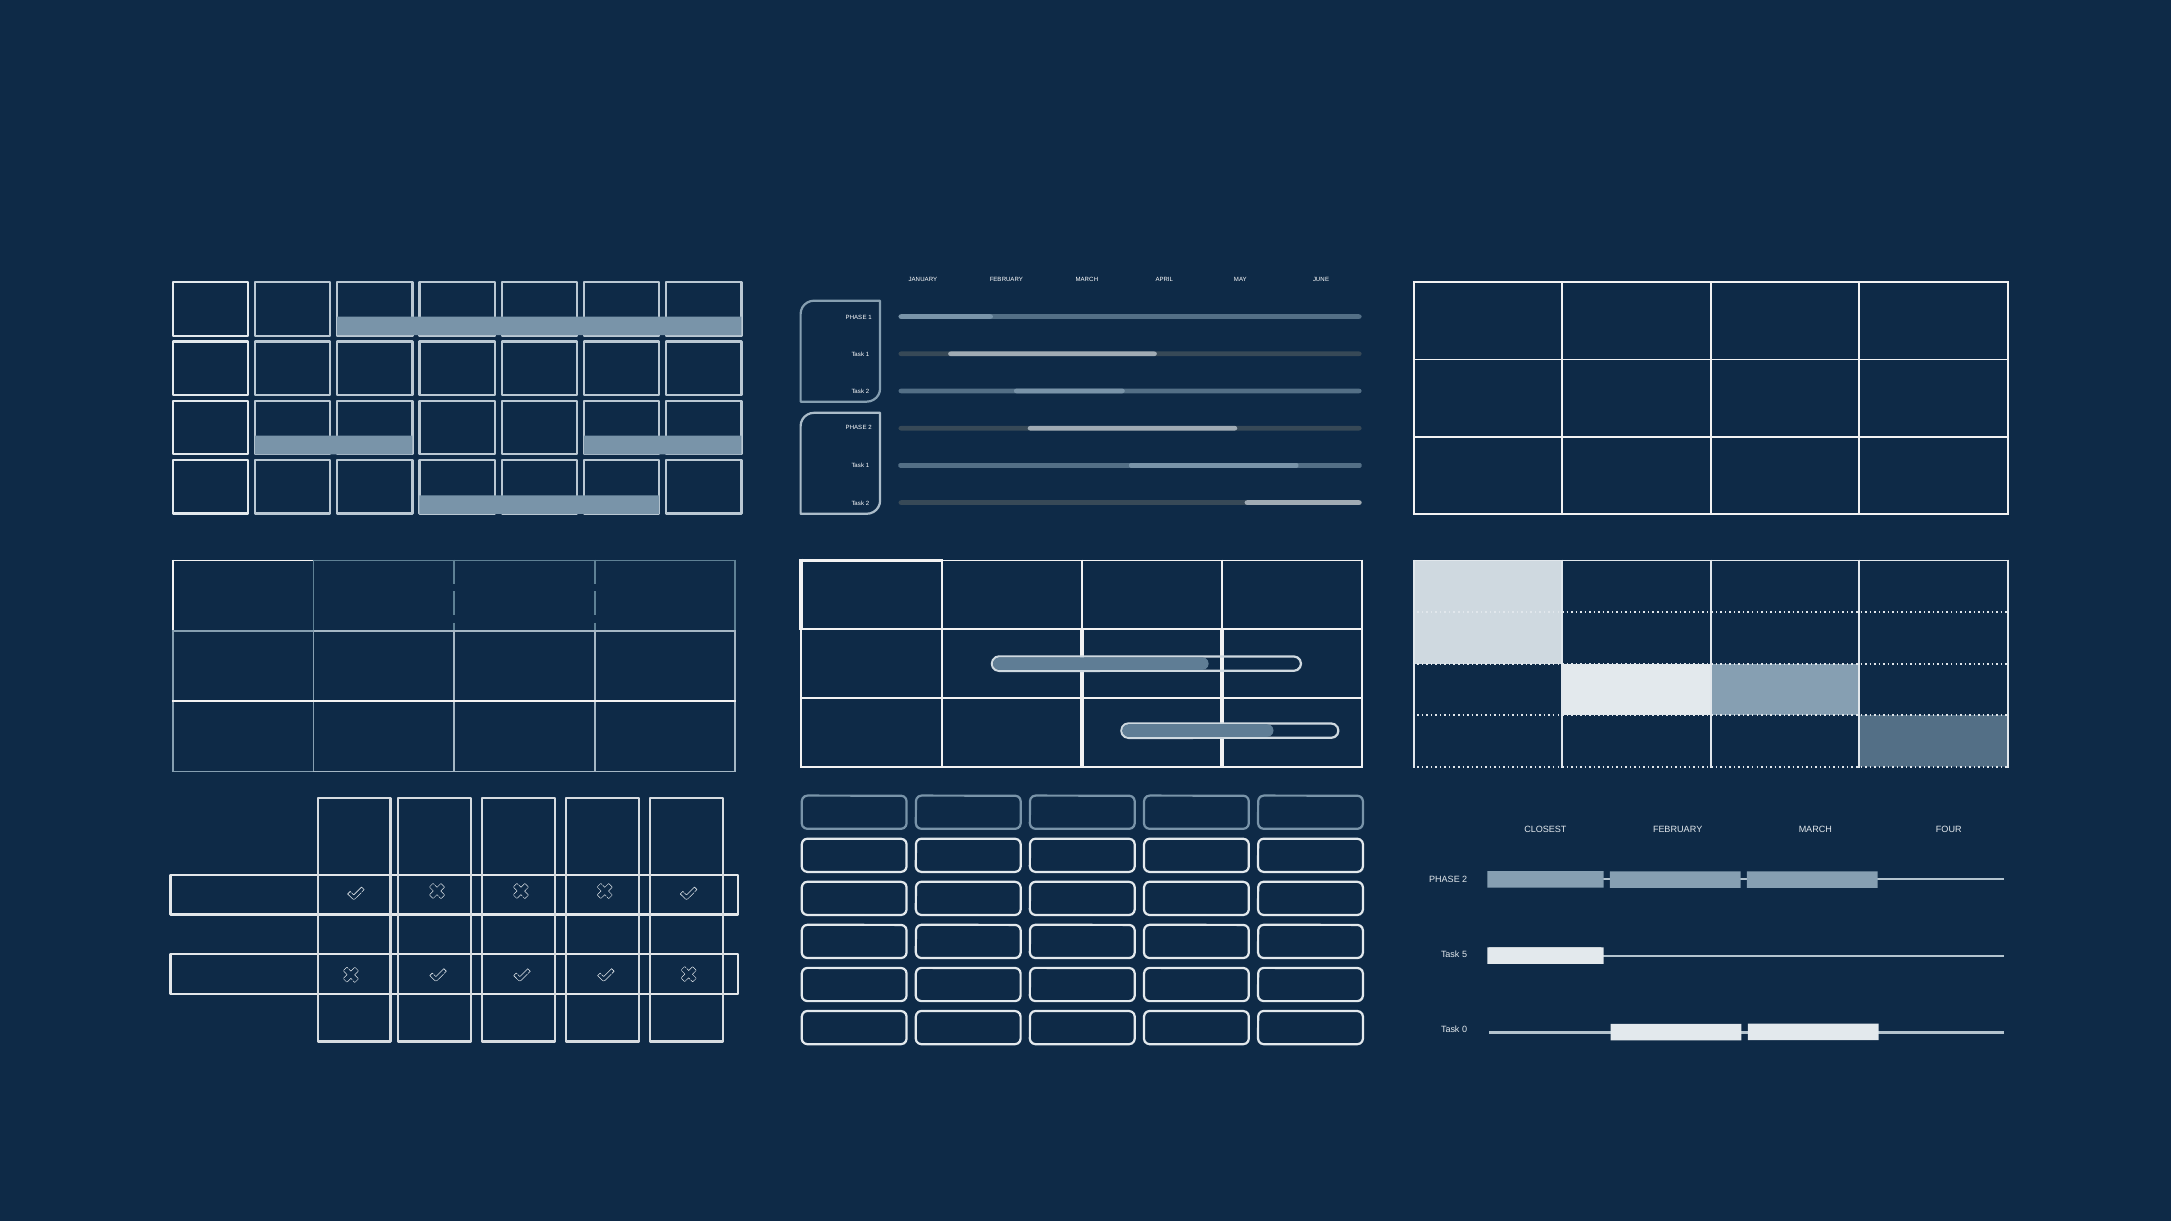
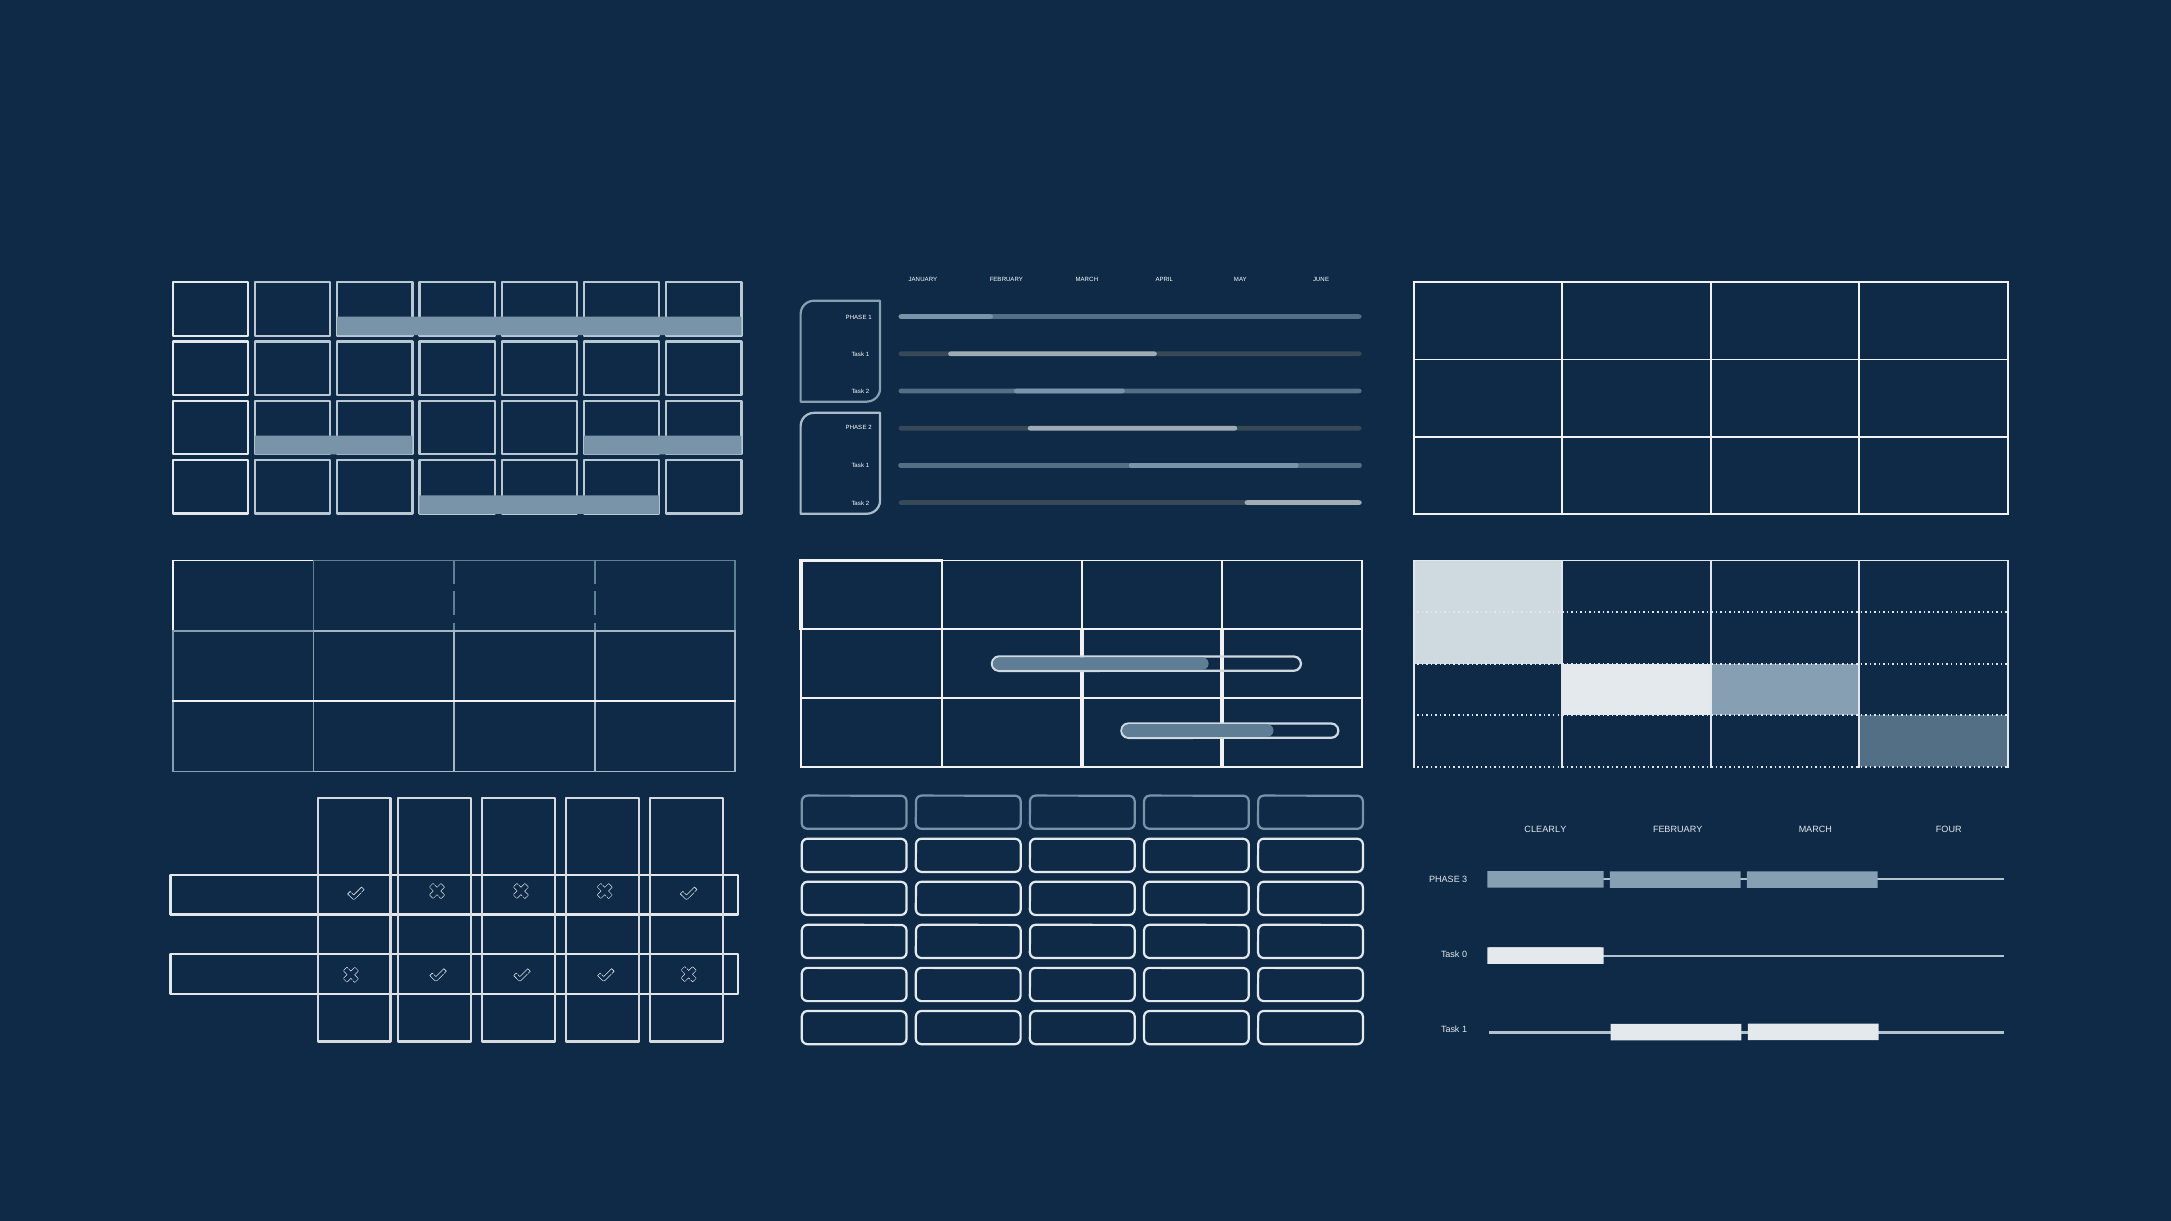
CLOSEST: CLOSEST -> CLEARLY
2 at (1465, 880): 2 -> 3
5: 5 -> 0
0 at (1465, 1030): 0 -> 1
